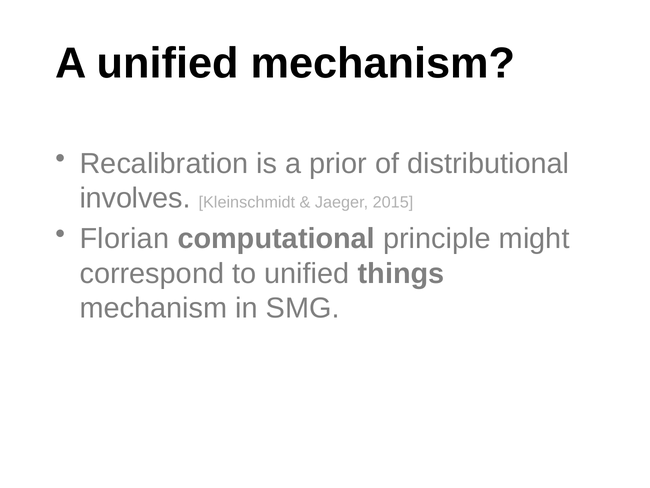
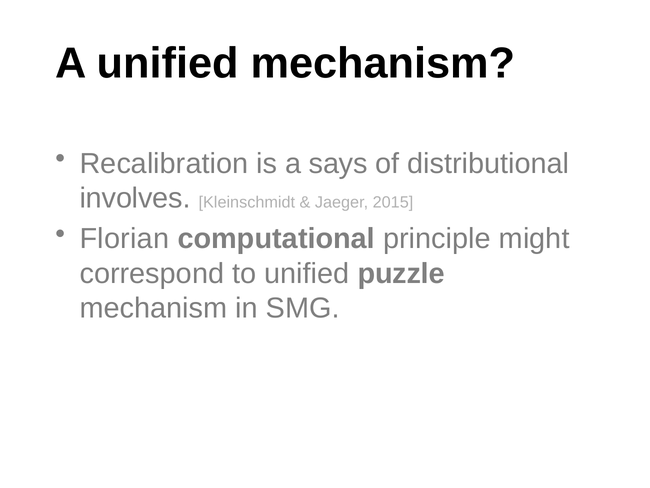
prior: prior -> says
things: things -> puzzle
